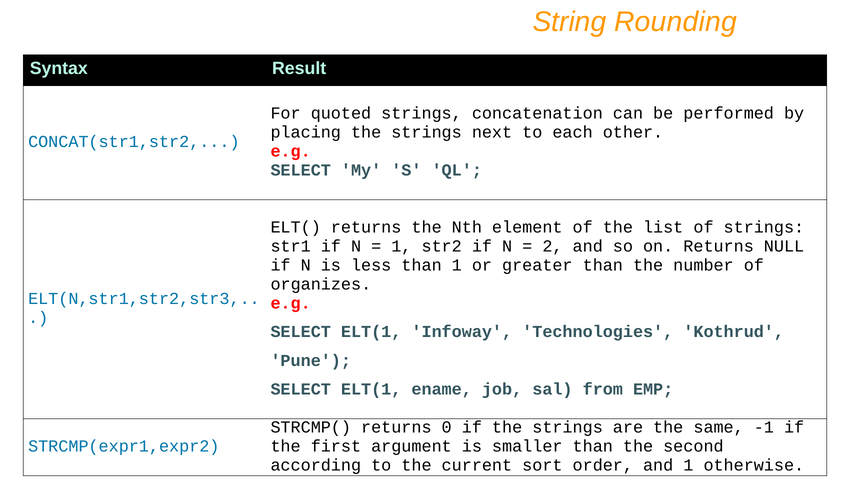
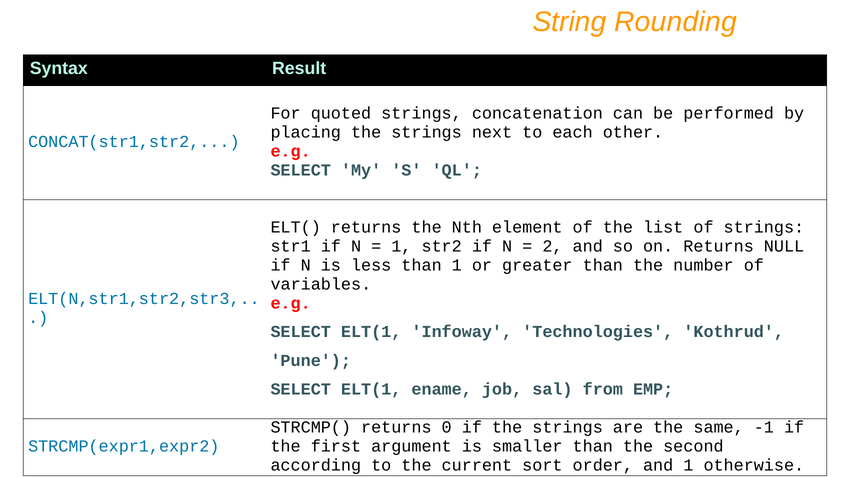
organizes: organizes -> variables
